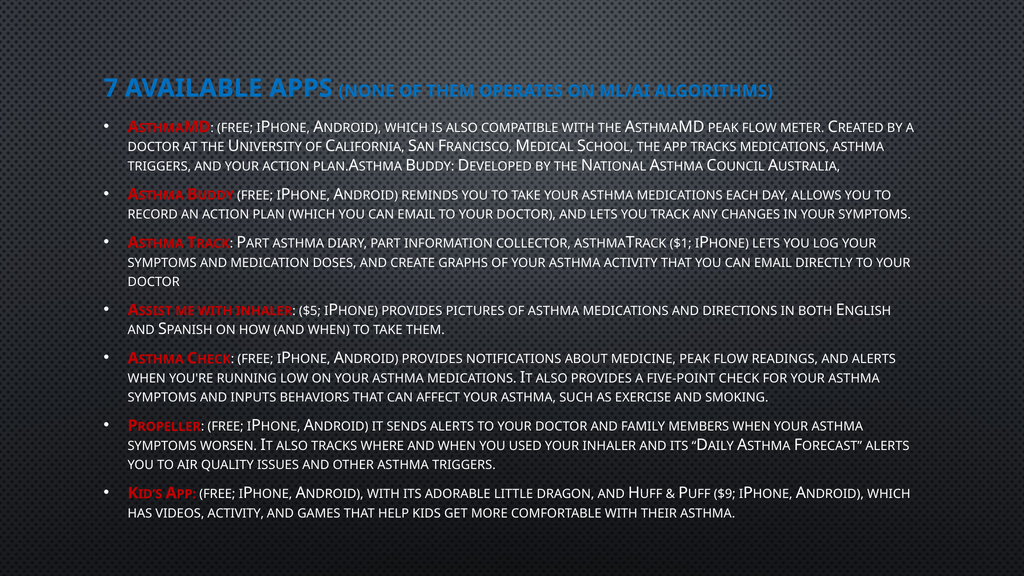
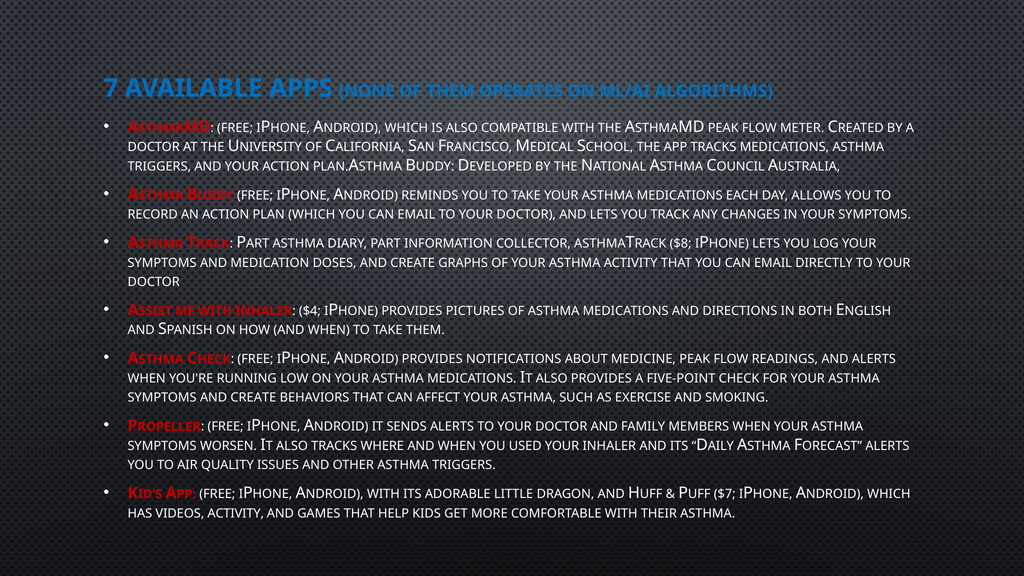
$1: $1 -> $8
$5: $5 -> $4
SYMPTOMS AND INPUTS: INPUTS -> CREATE
$9: $9 -> $7
